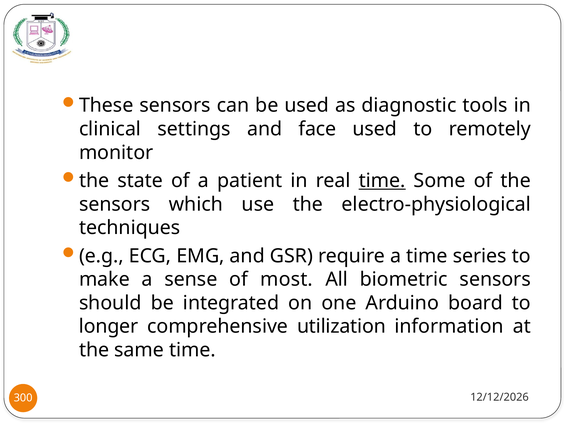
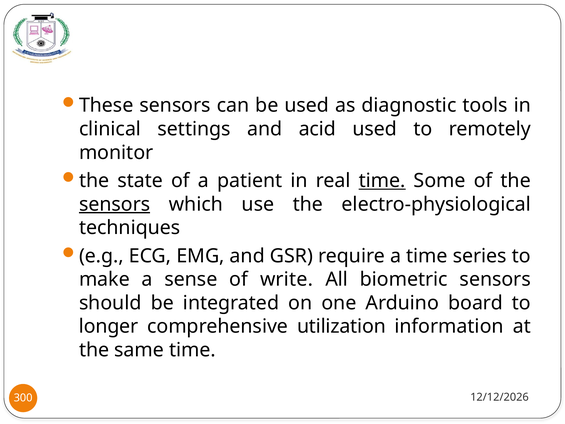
face: face -> acid
sensors at (115, 204) underline: none -> present
most: most -> write
